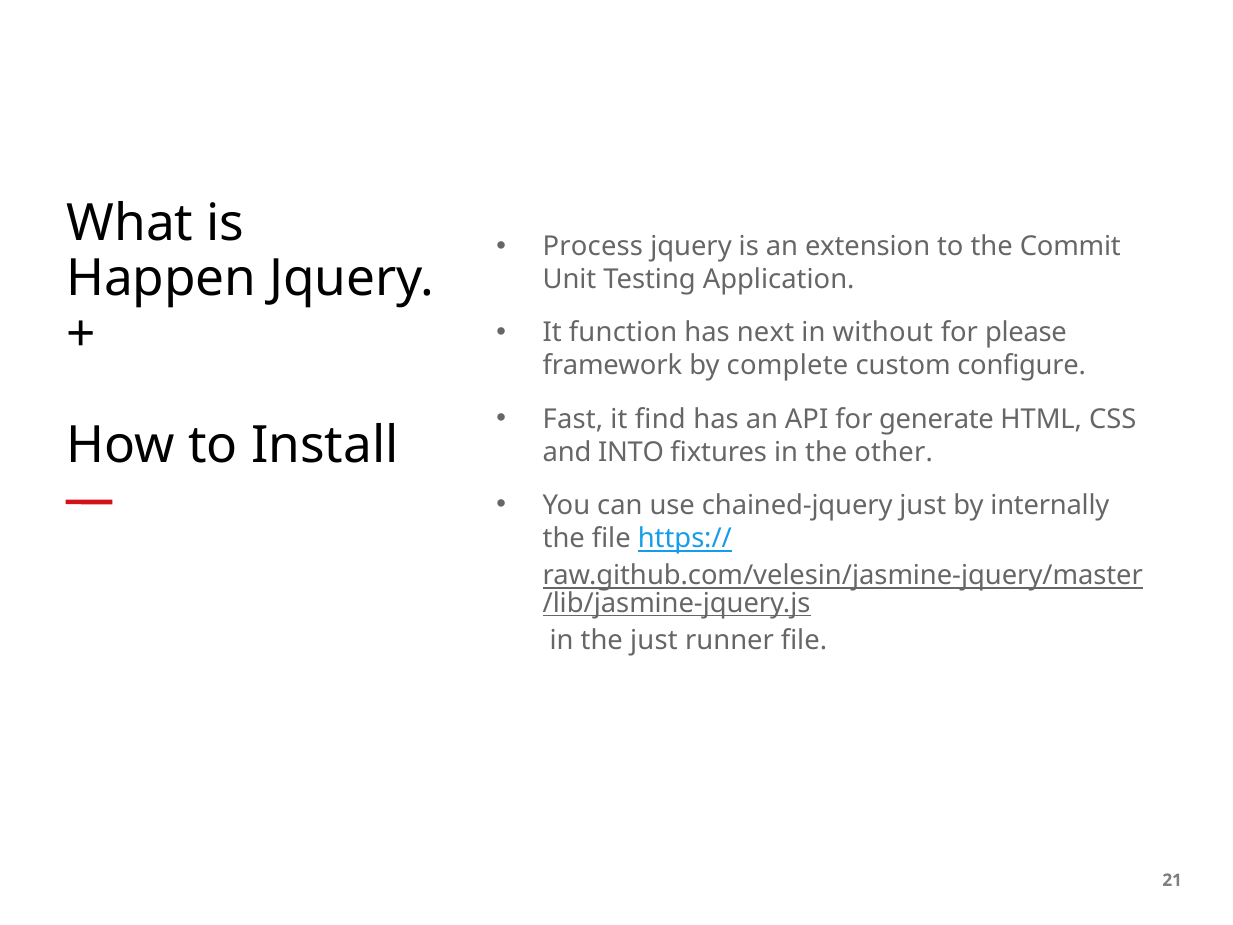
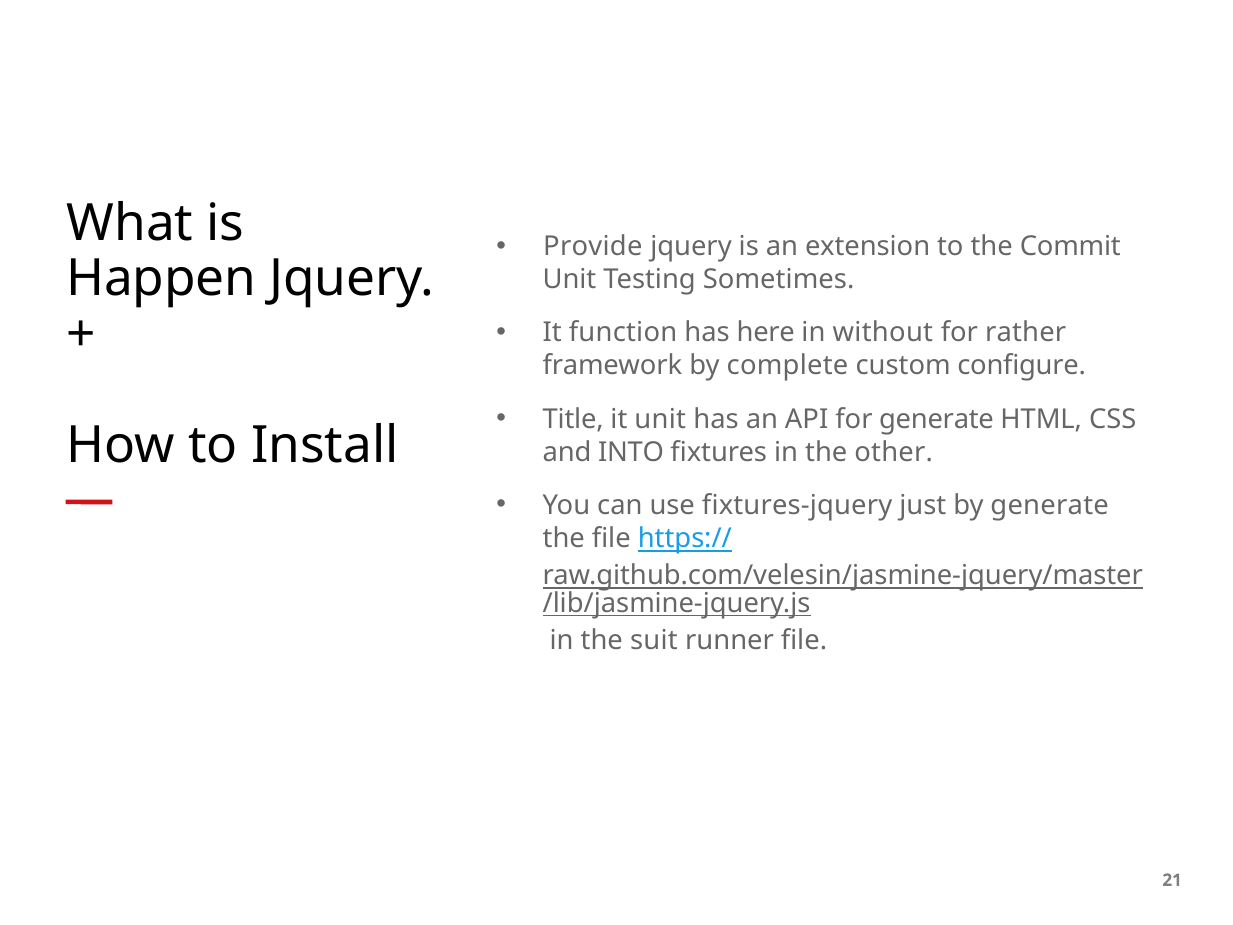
Process: Process -> Provide
Application: Application -> Sometimes
next: next -> here
please: please -> rather
Fast: Fast -> Title
it find: find -> unit
chained-jquery: chained-jquery -> fixtures-jquery
by internally: internally -> generate
the just: just -> suit
